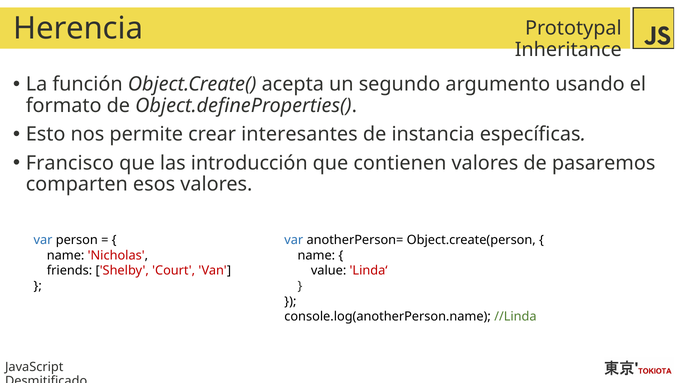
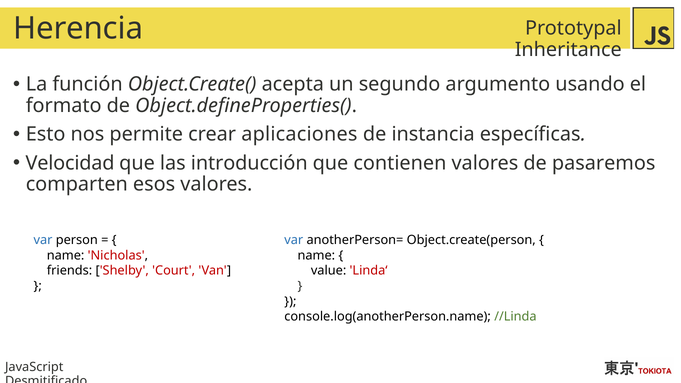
interesantes: interesantes -> aplicaciones
Francisco: Francisco -> Velocidad
